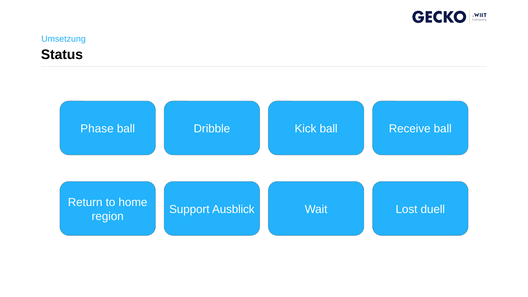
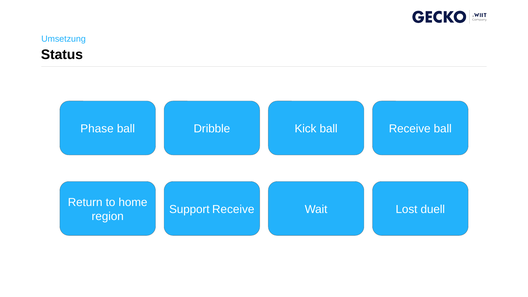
Support Ausblick: Ausblick -> Receive
